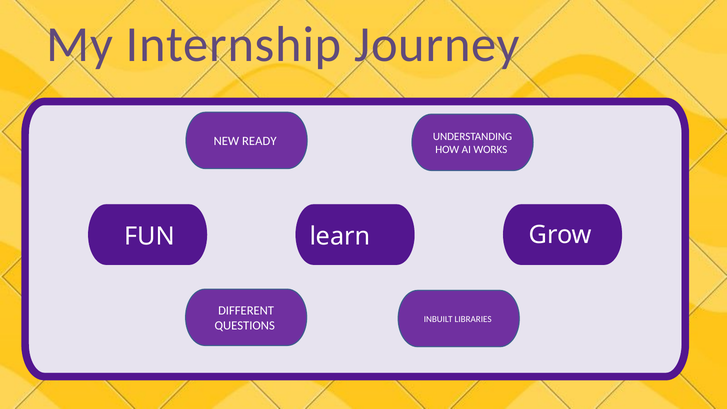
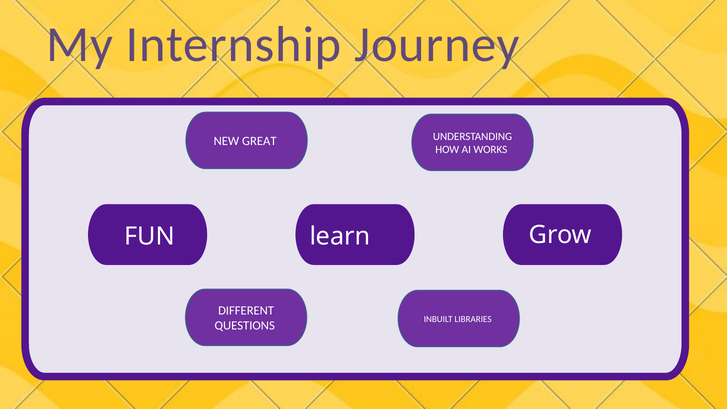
READY: READY -> GREAT
